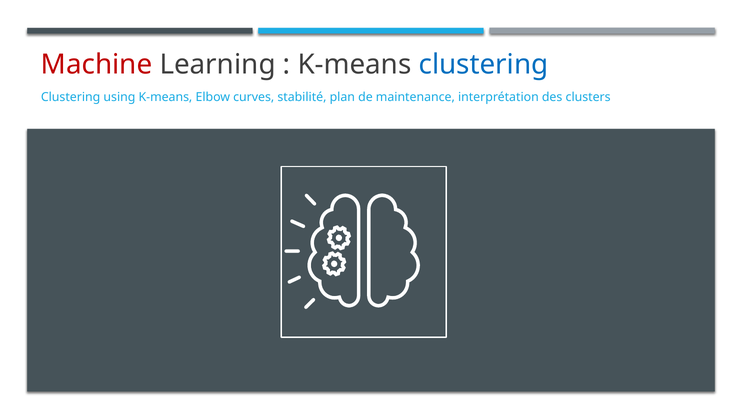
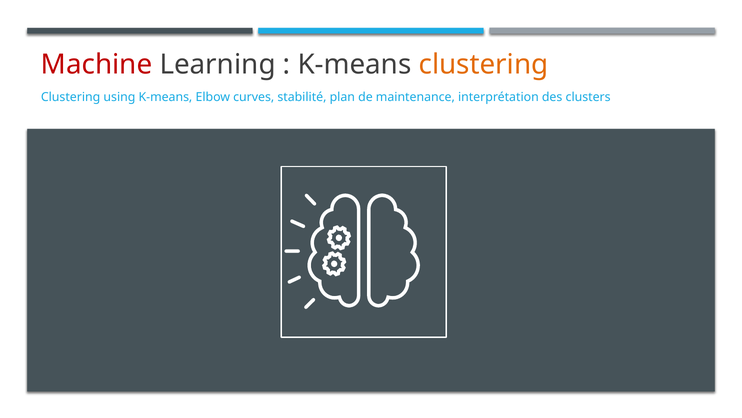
clustering at (484, 64) colour: blue -> orange
